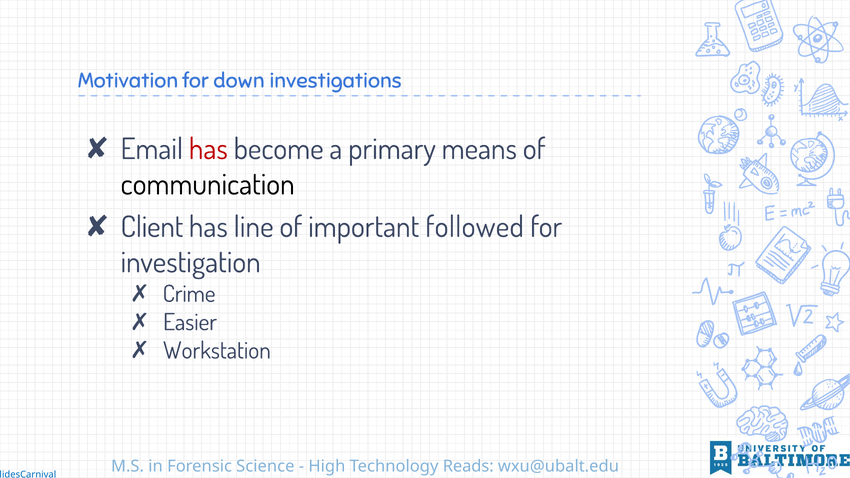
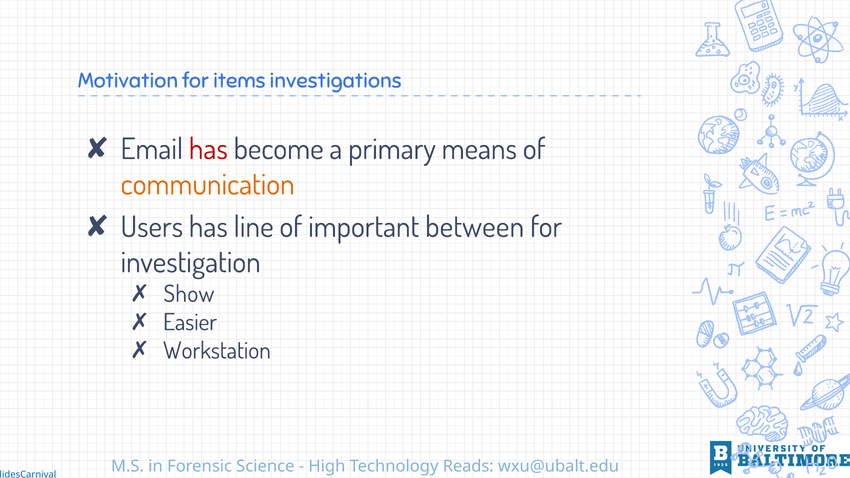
down: down -> items
communication colour: black -> orange
Client: Client -> Users
followed: followed -> between
Crime: Crime -> Show
